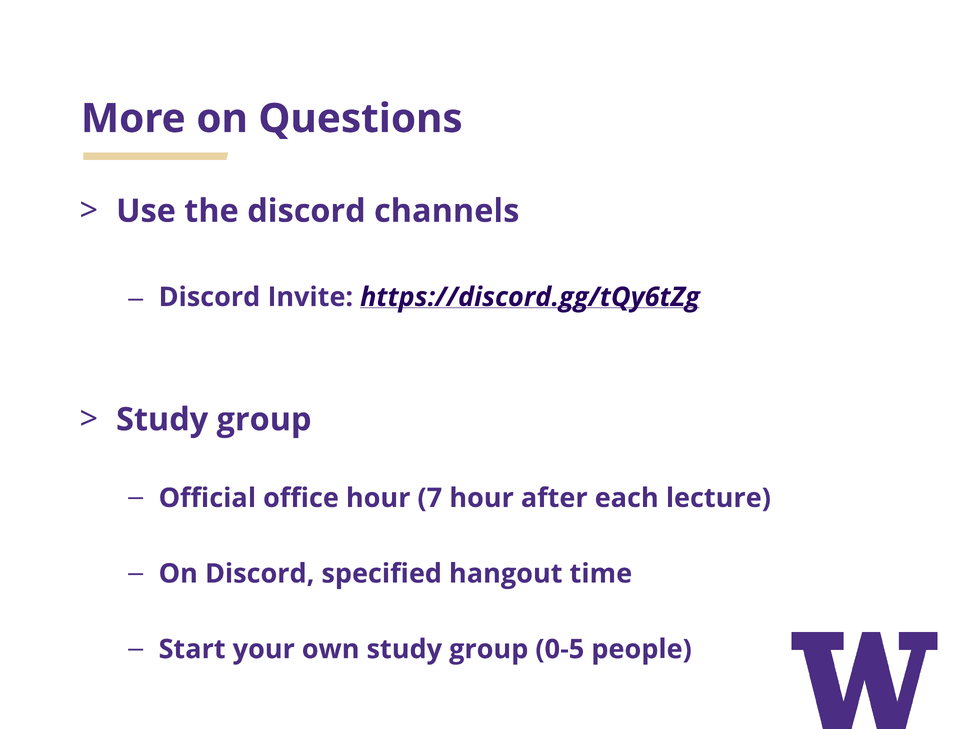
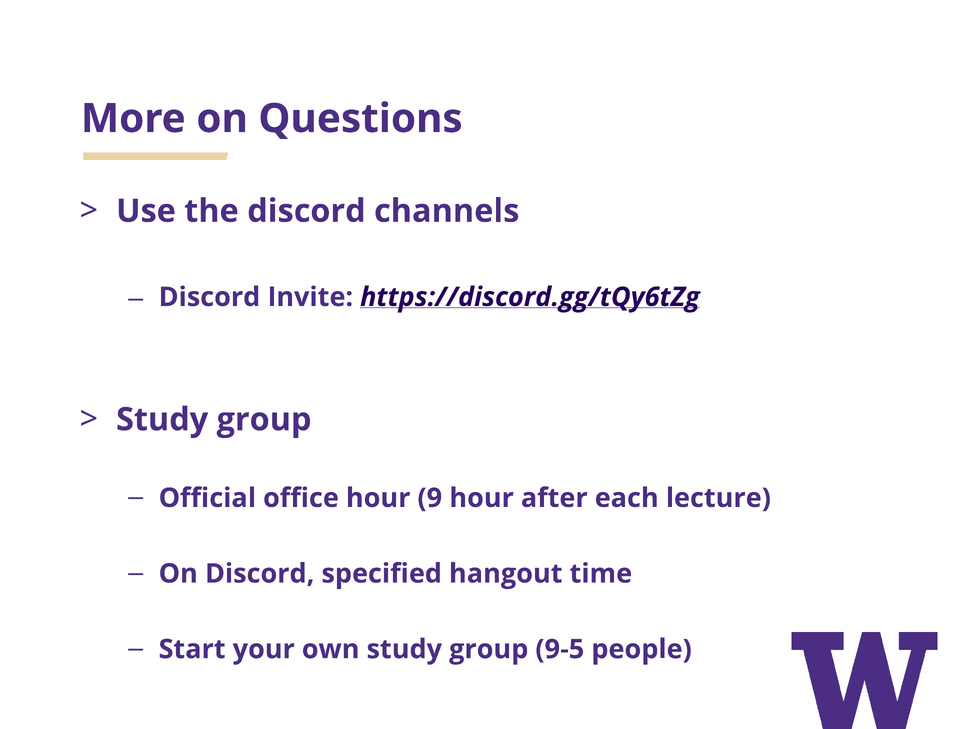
7: 7 -> 9
0-5: 0-5 -> 9-5
